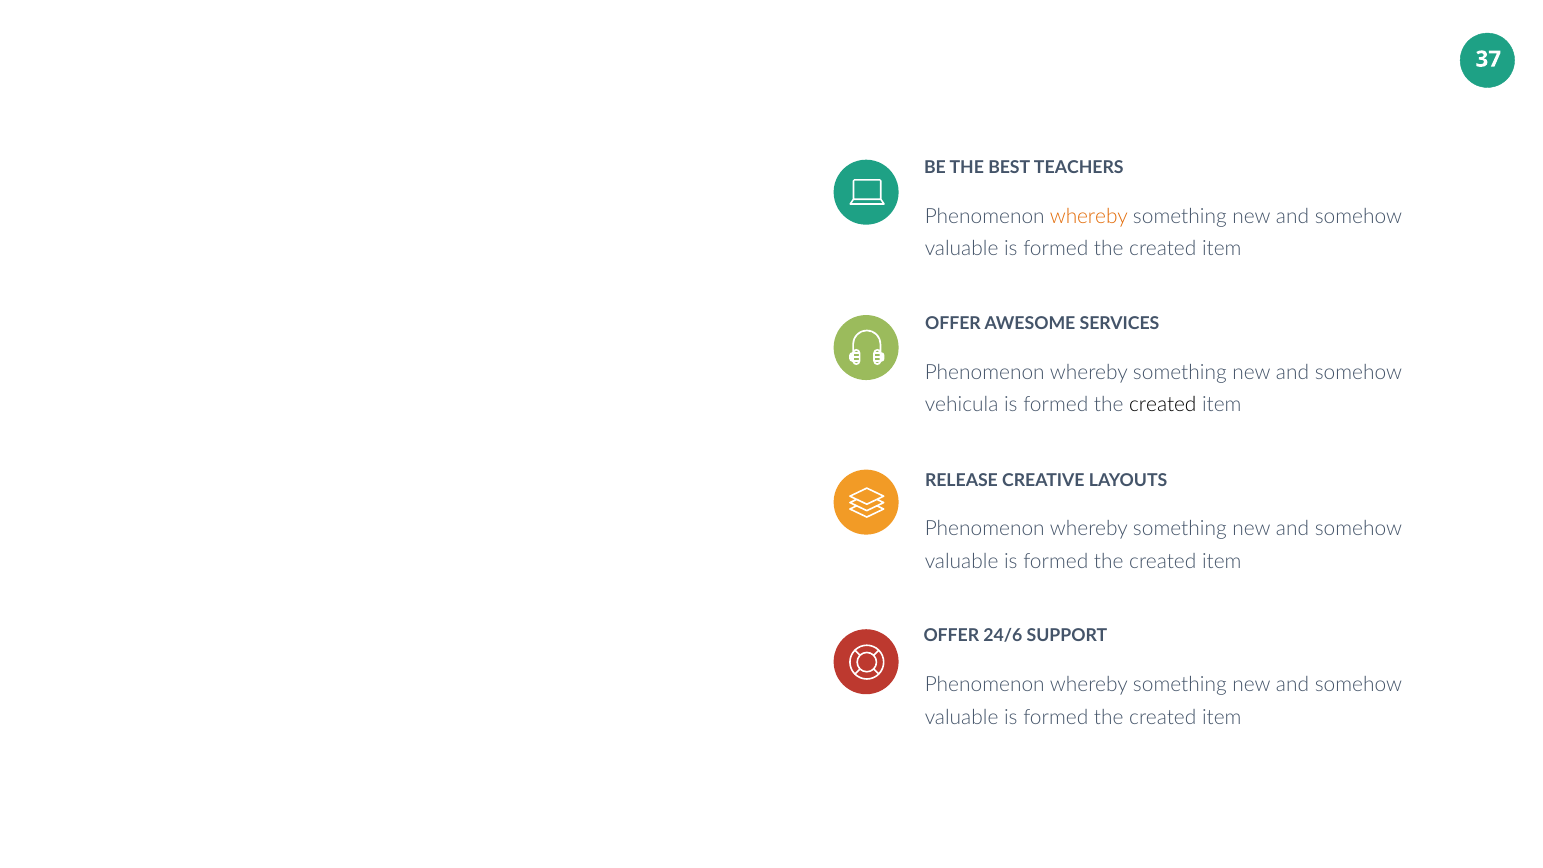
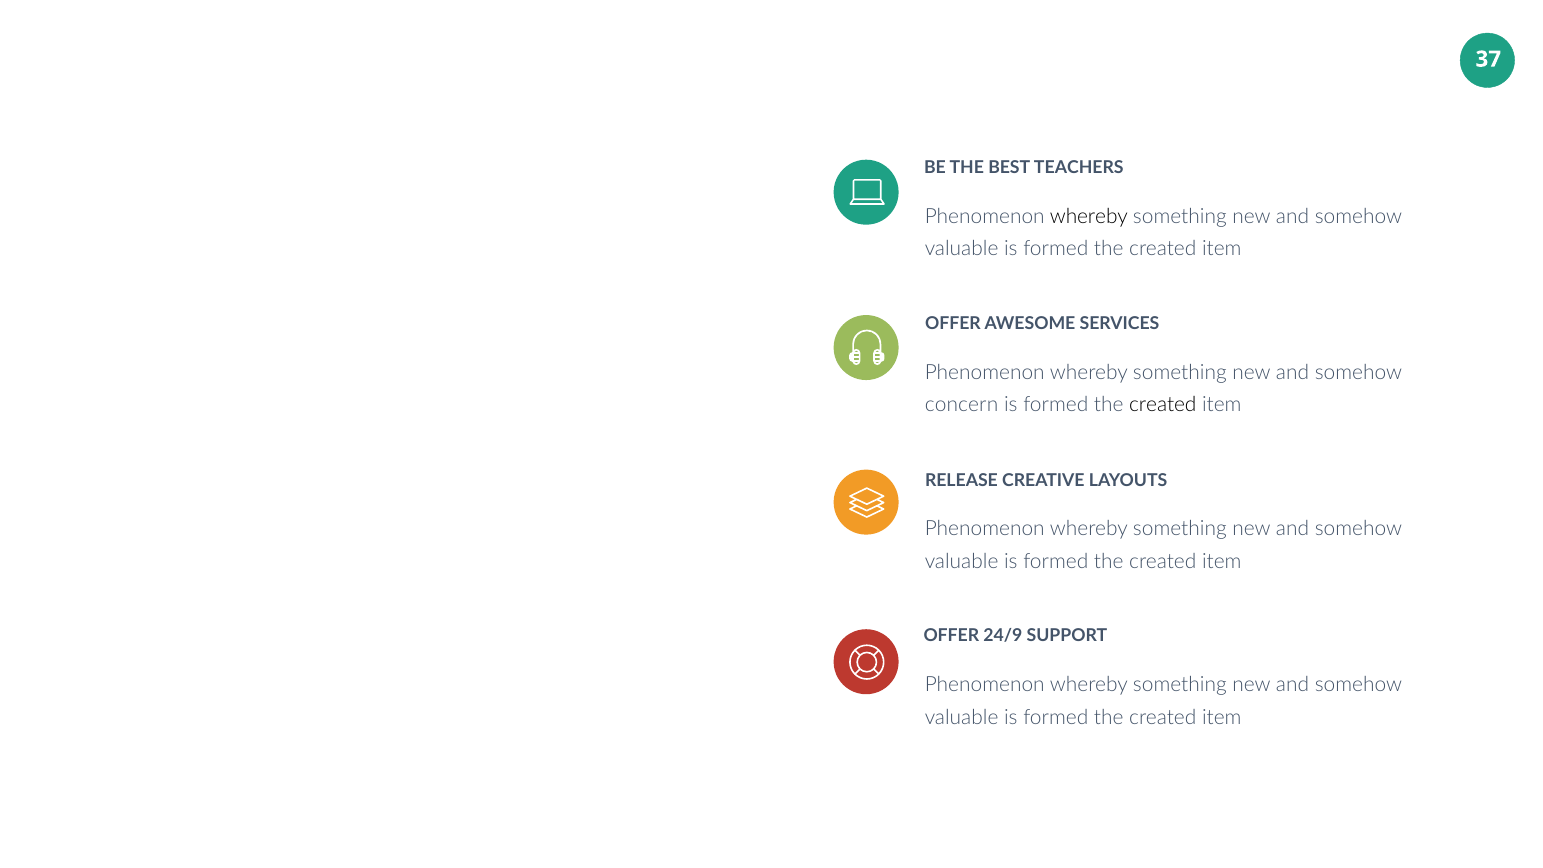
whereby at (1089, 216) colour: orange -> black
vehicula: vehicula -> concern
24/6: 24/6 -> 24/9
